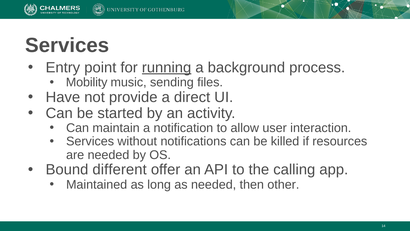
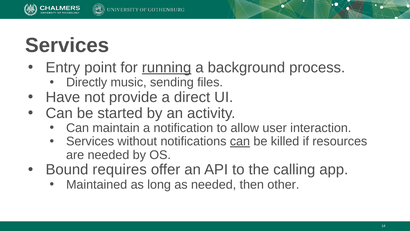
Mobility: Mobility -> Directly
can at (240, 141) underline: none -> present
different: different -> requires
